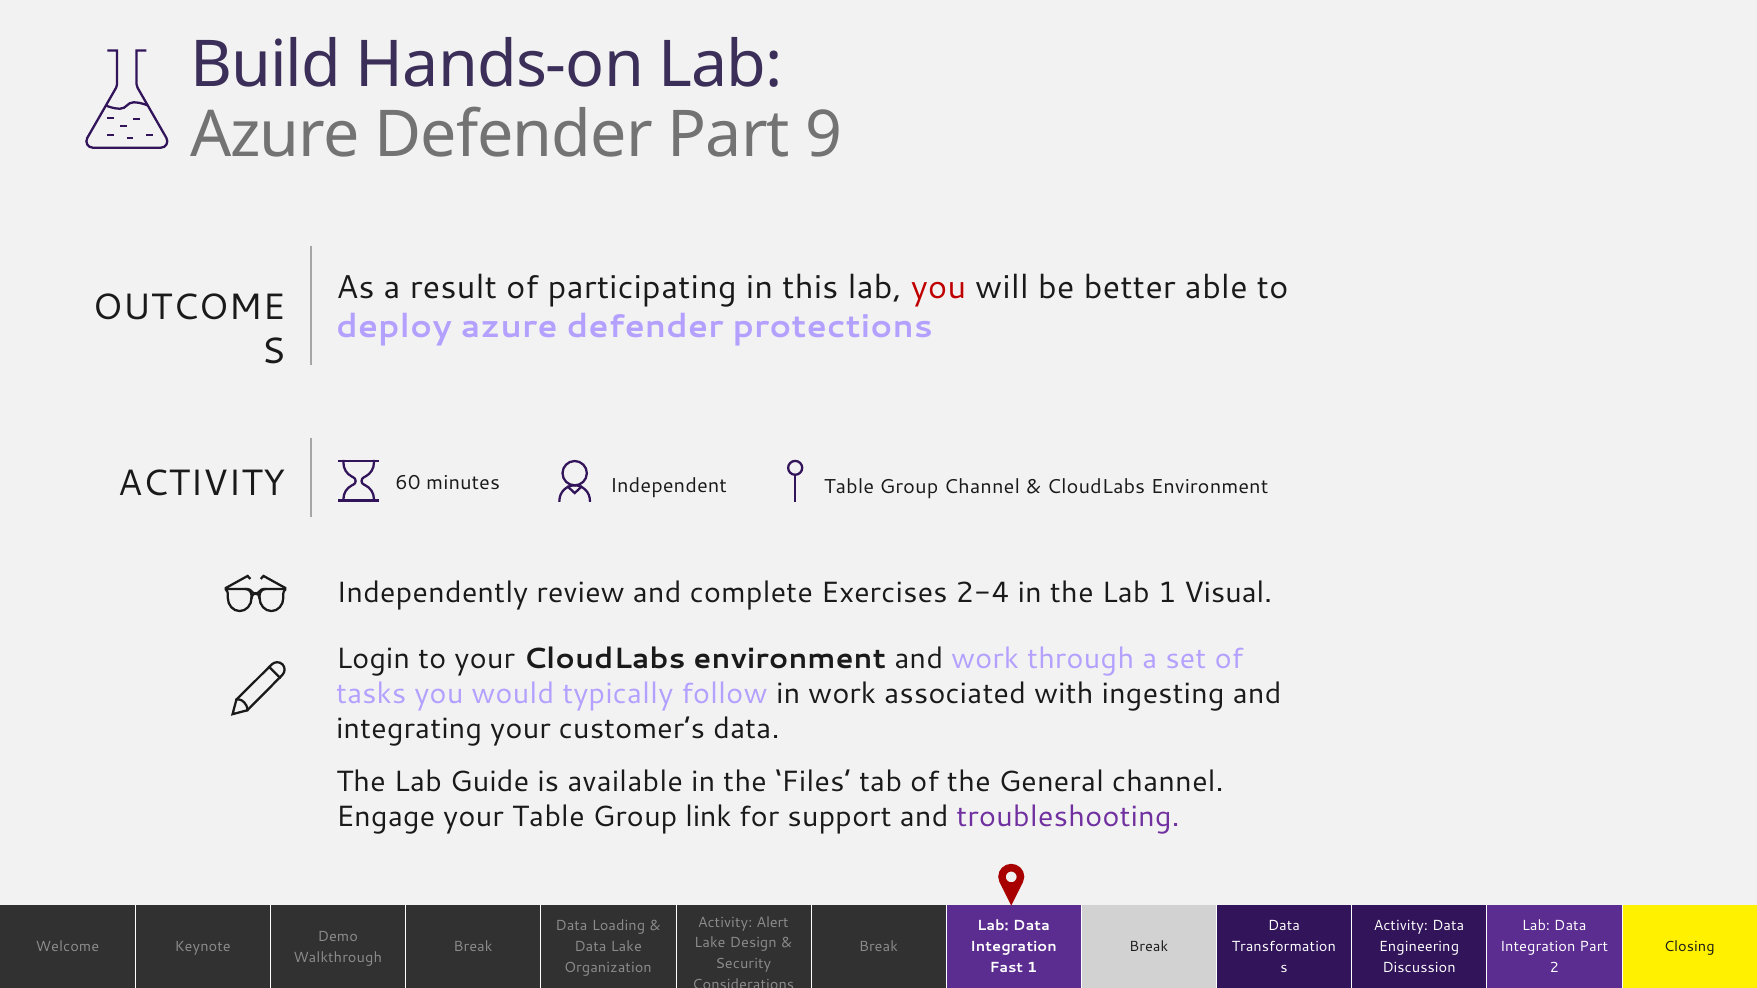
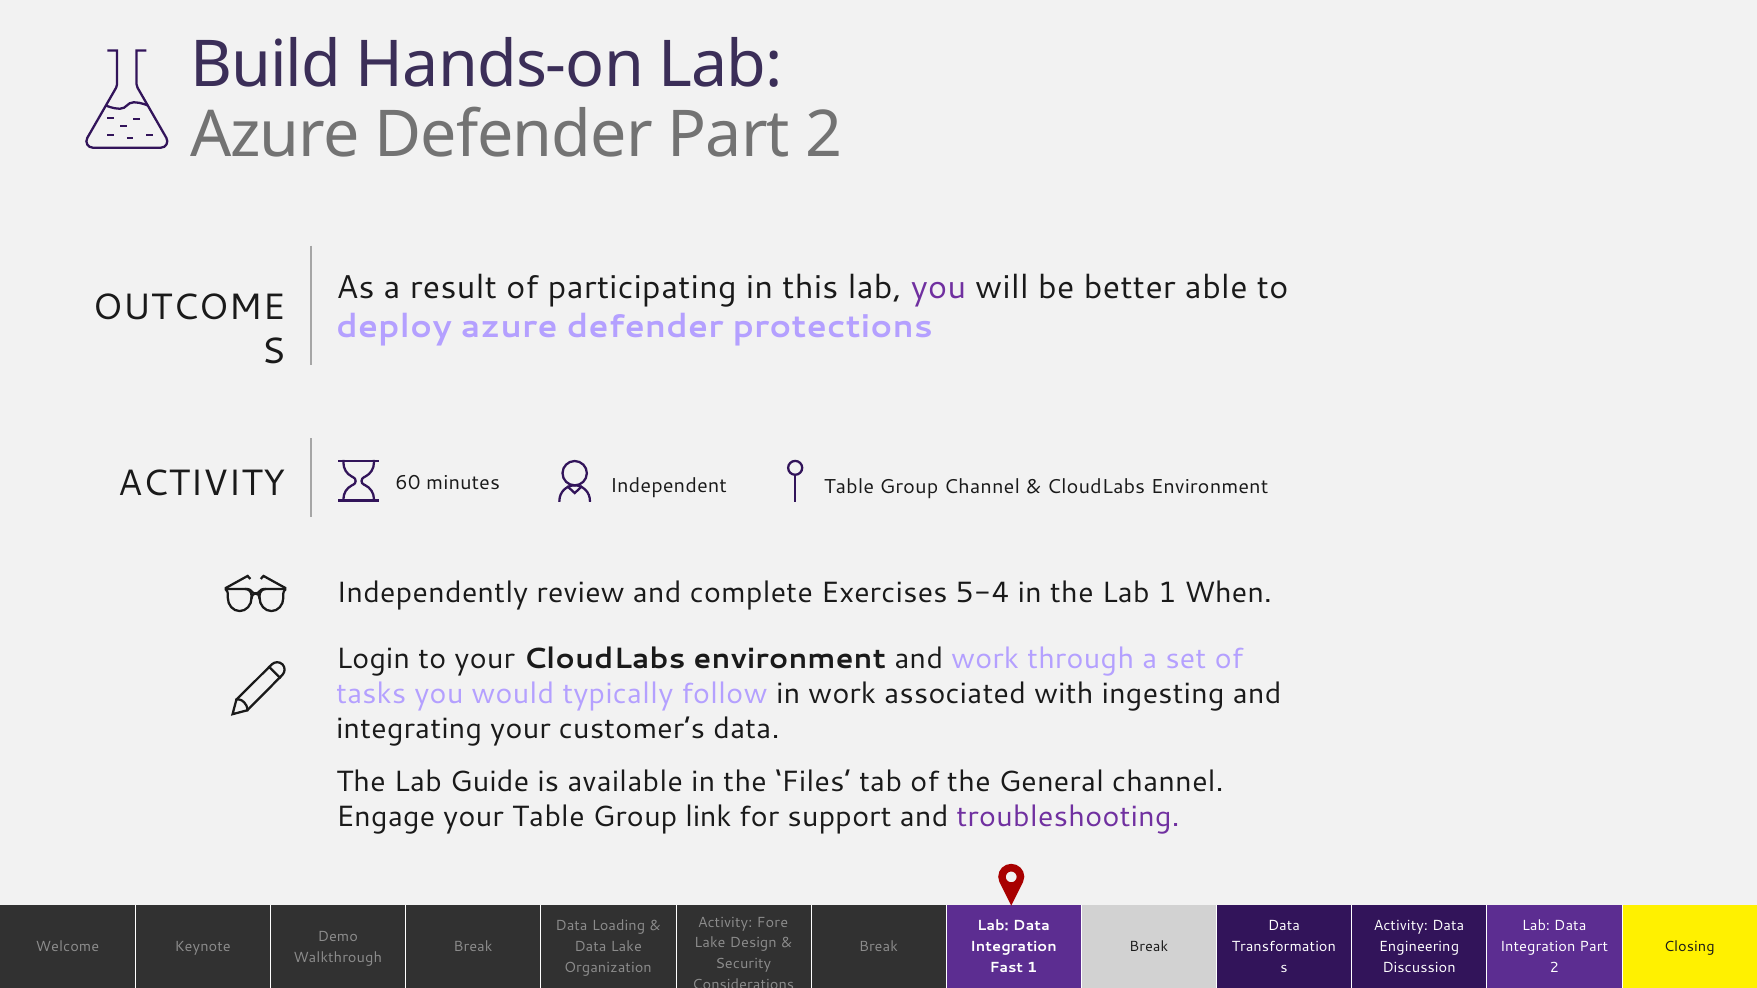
Defender Part 9: 9 -> 2
you at (939, 287) colour: red -> purple
2-4: 2-4 -> 5-4
Visual: Visual -> When
Alert: Alert -> Fore
